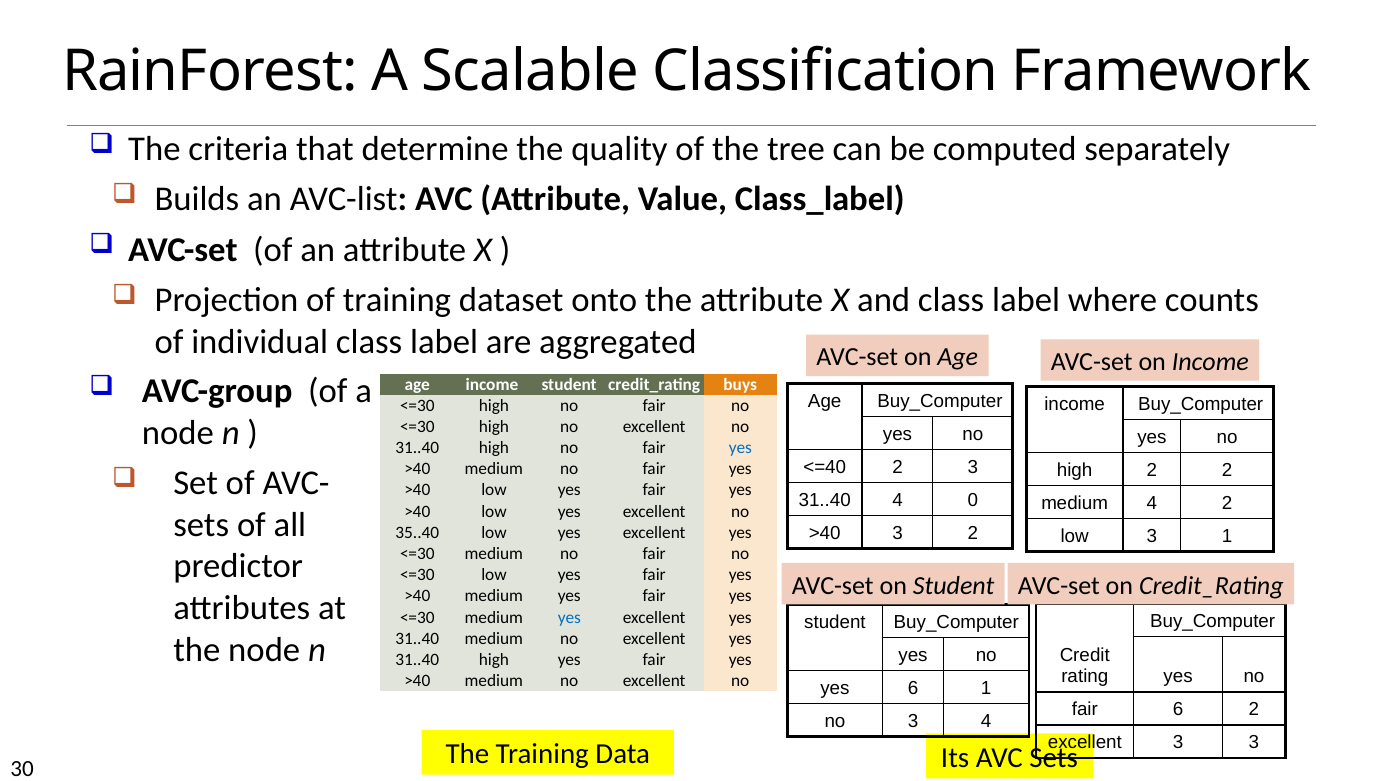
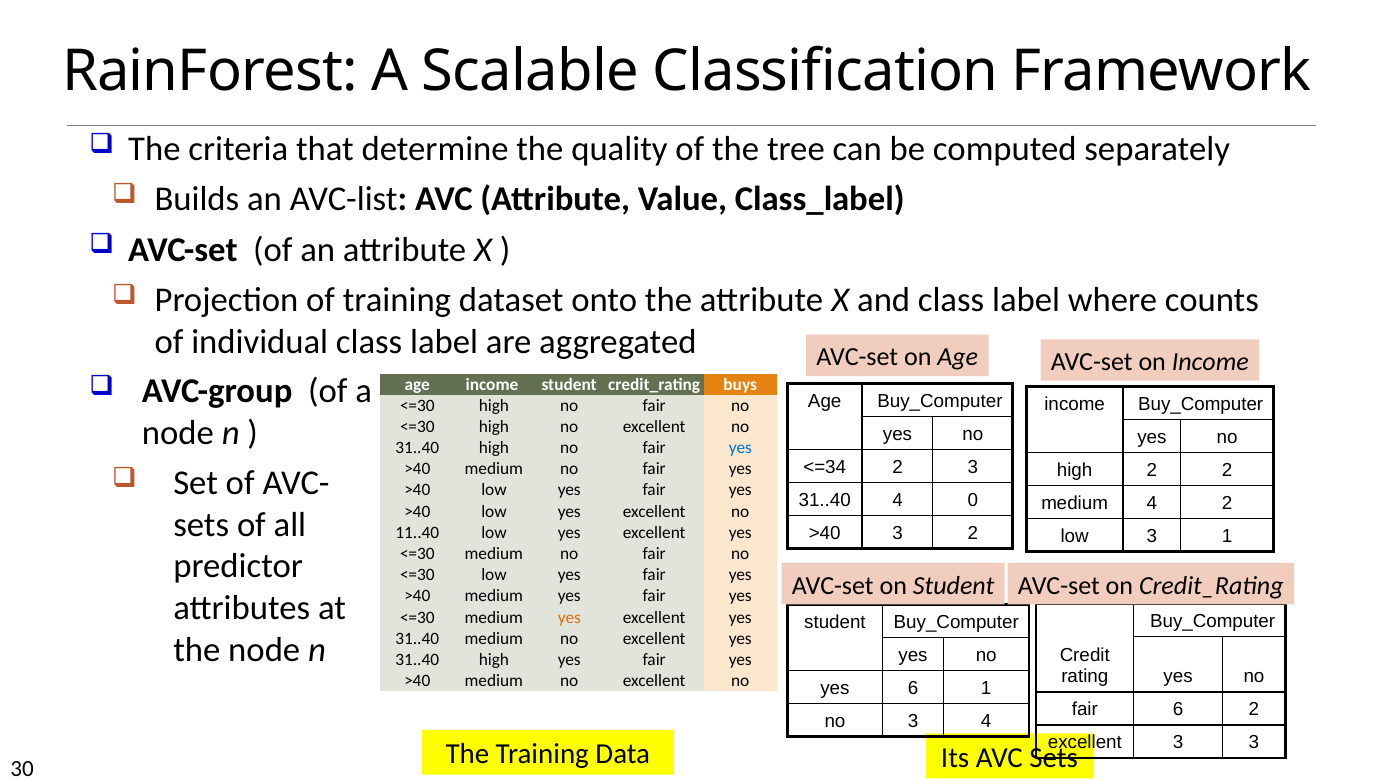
<=40: <=40 -> <=34
35..40: 35..40 -> 11..40
yes at (569, 617) colour: blue -> orange
